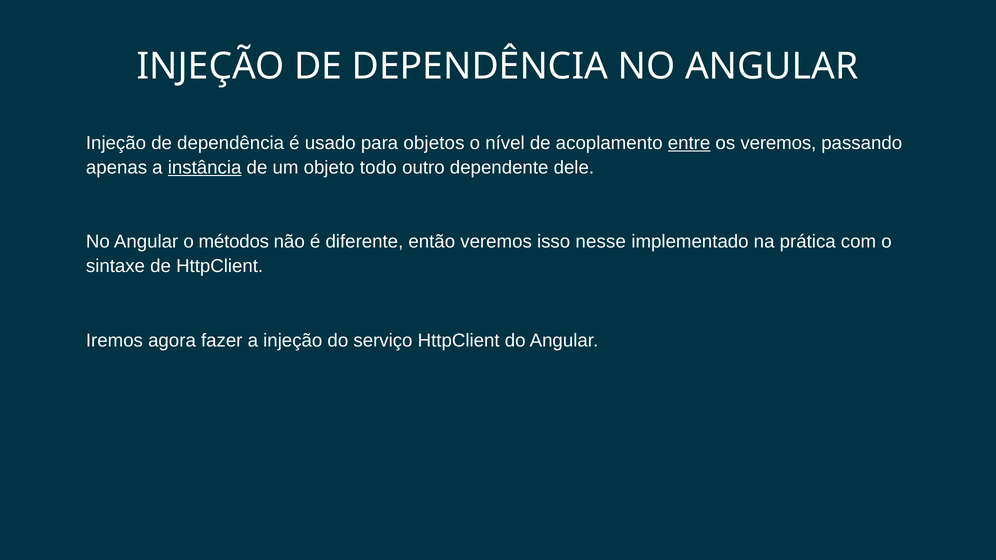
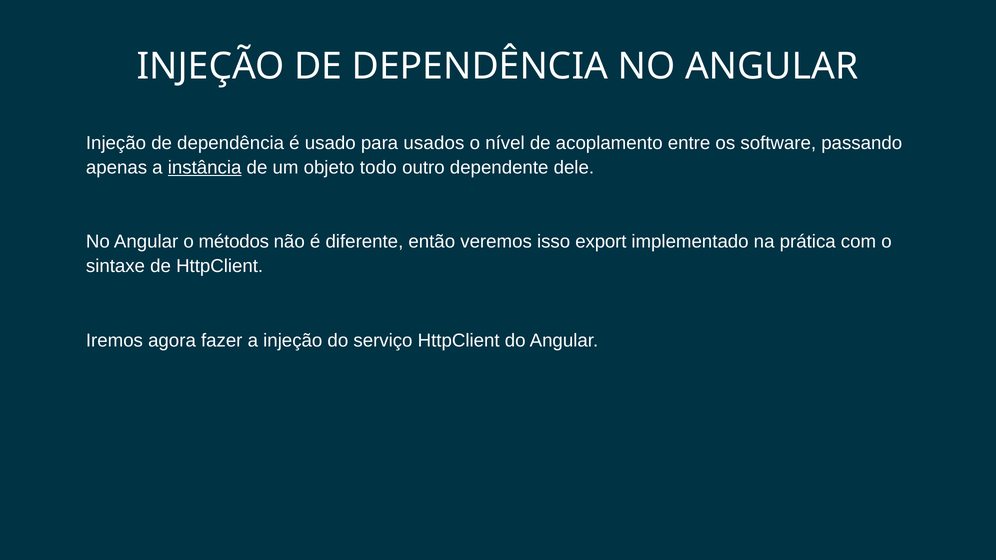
objetos: objetos -> usados
entre underline: present -> none
os veremos: veremos -> software
nesse: nesse -> export
